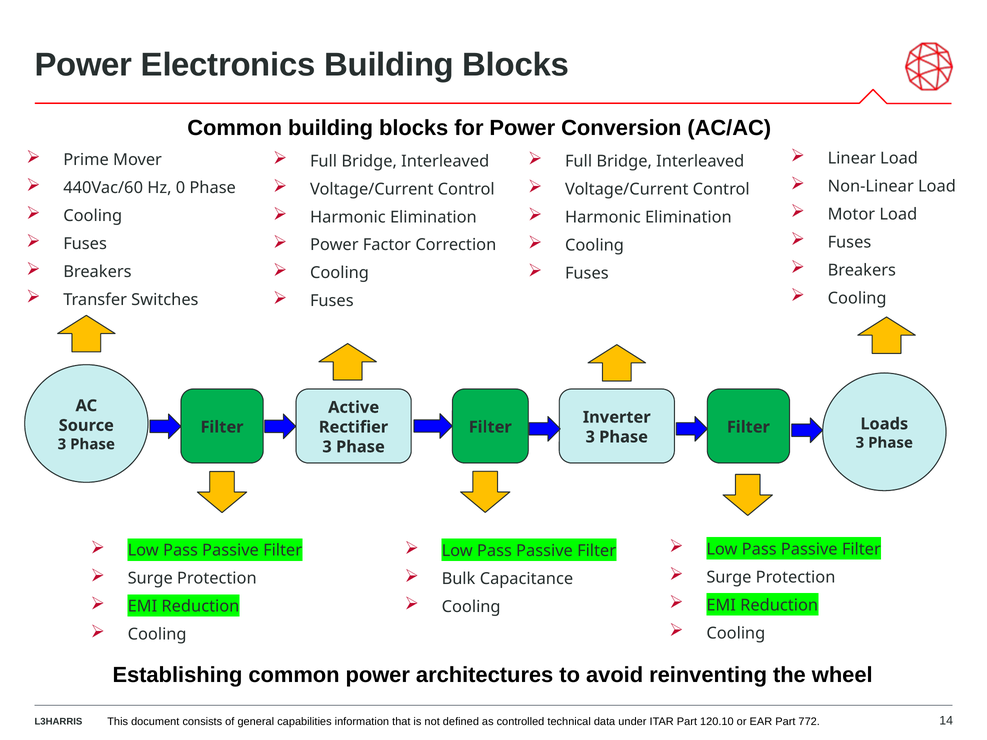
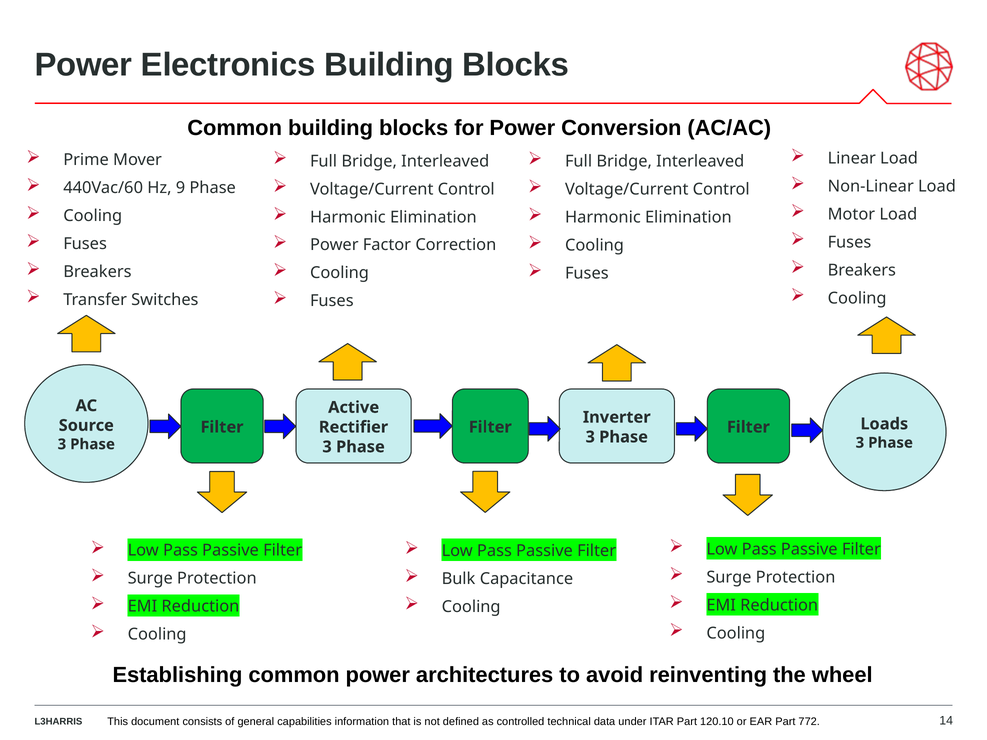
0: 0 -> 9
